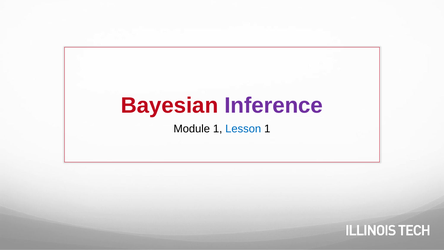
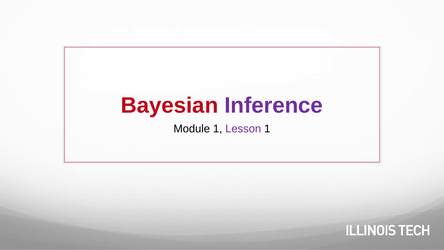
Lesson colour: blue -> purple
